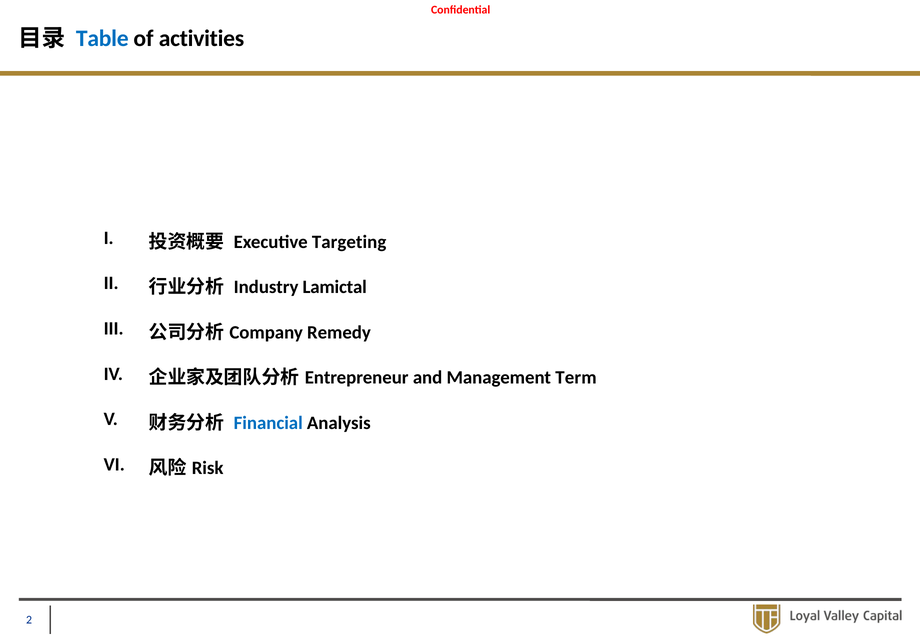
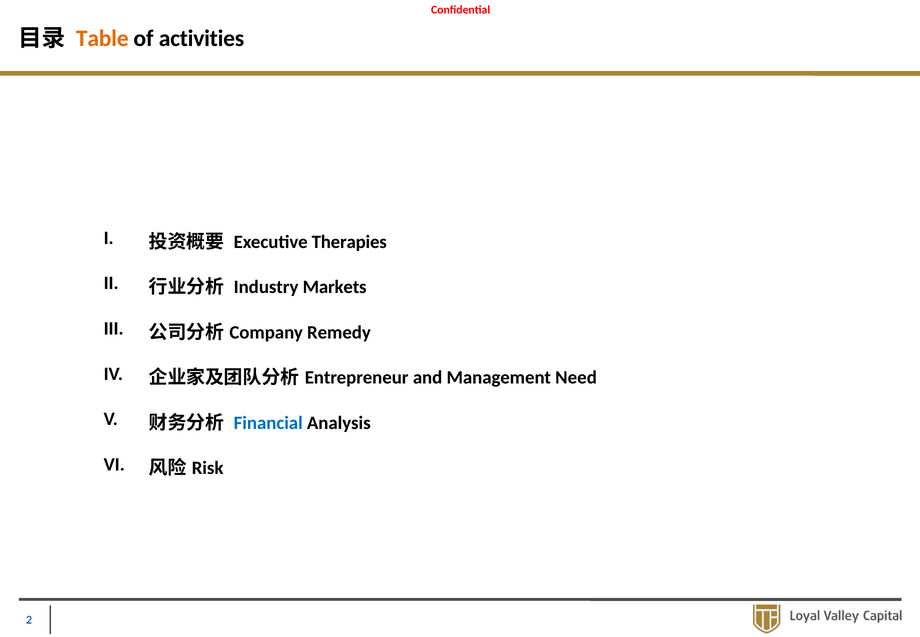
Table colour: blue -> orange
Targeting: Targeting -> Therapies
Lamictal: Lamictal -> Markets
Term: Term -> Need
